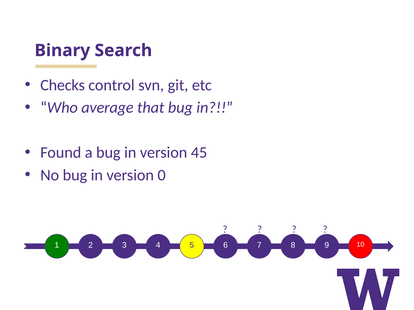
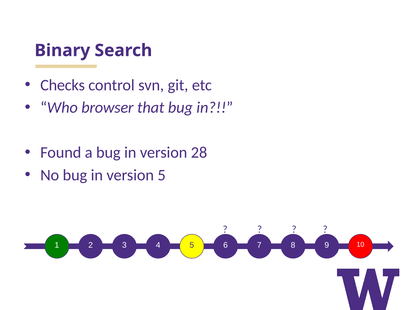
average: average -> browser
45: 45 -> 28
version 0: 0 -> 5
